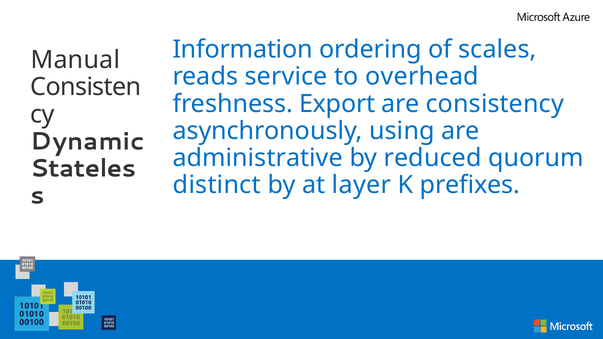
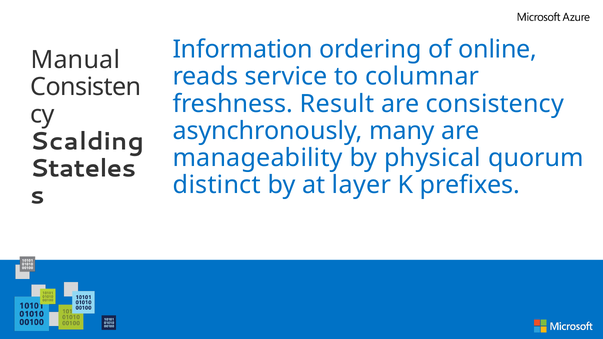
scales: scales -> online
overhead: overhead -> columnar
Export: Export -> Result
using: using -> many
Dynamic: Dynamic -> Scalding
administrative: administrative -> manageability
reduced: reduced -> physical
